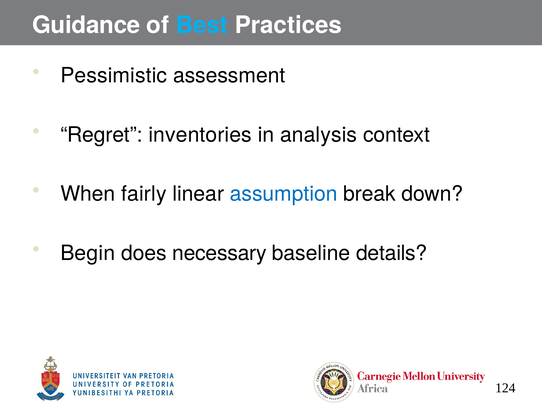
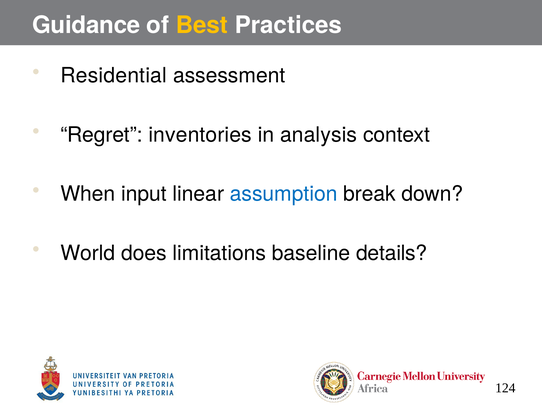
Best colour: light blue -> yellow
Pessimistic: Pessimistic -> Residential
fairly: fairly -> input
Begin: Begin -> World
necessary: necessary -> limitations
